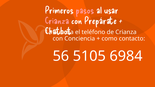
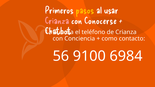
pasos colour: pink -> yellow
Prepárate: Prepárate -> Conocerse
5105: 5105 -> 9100
